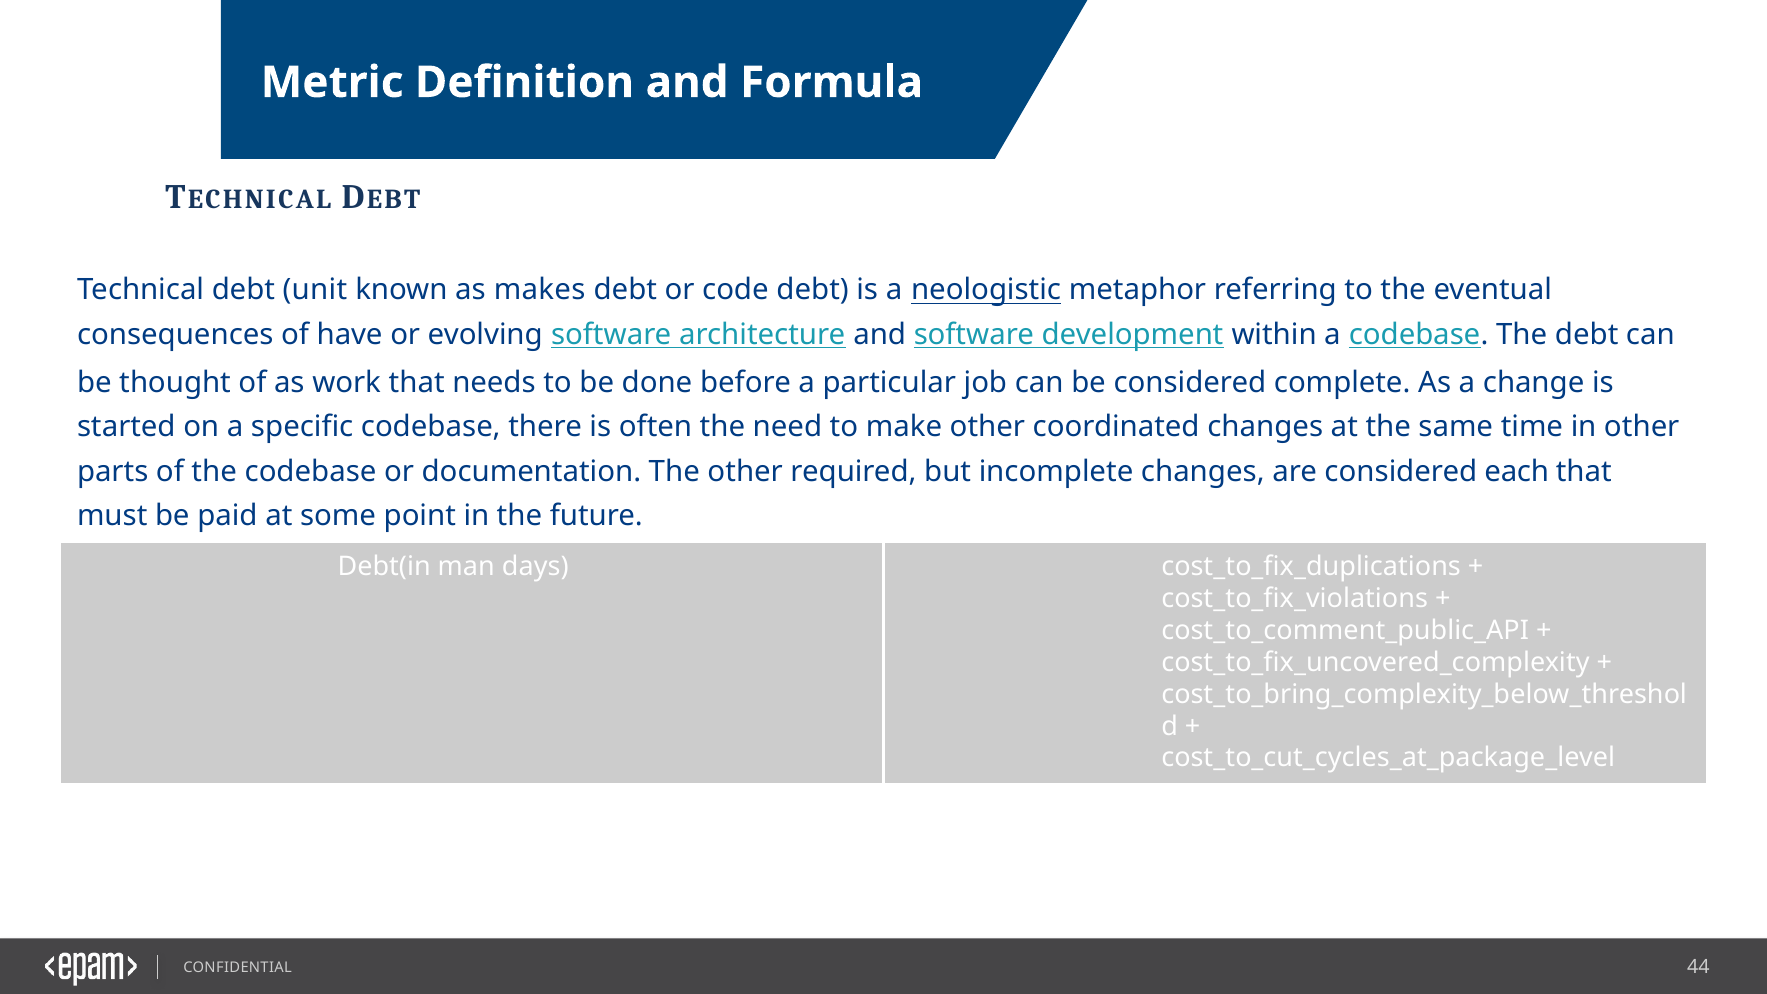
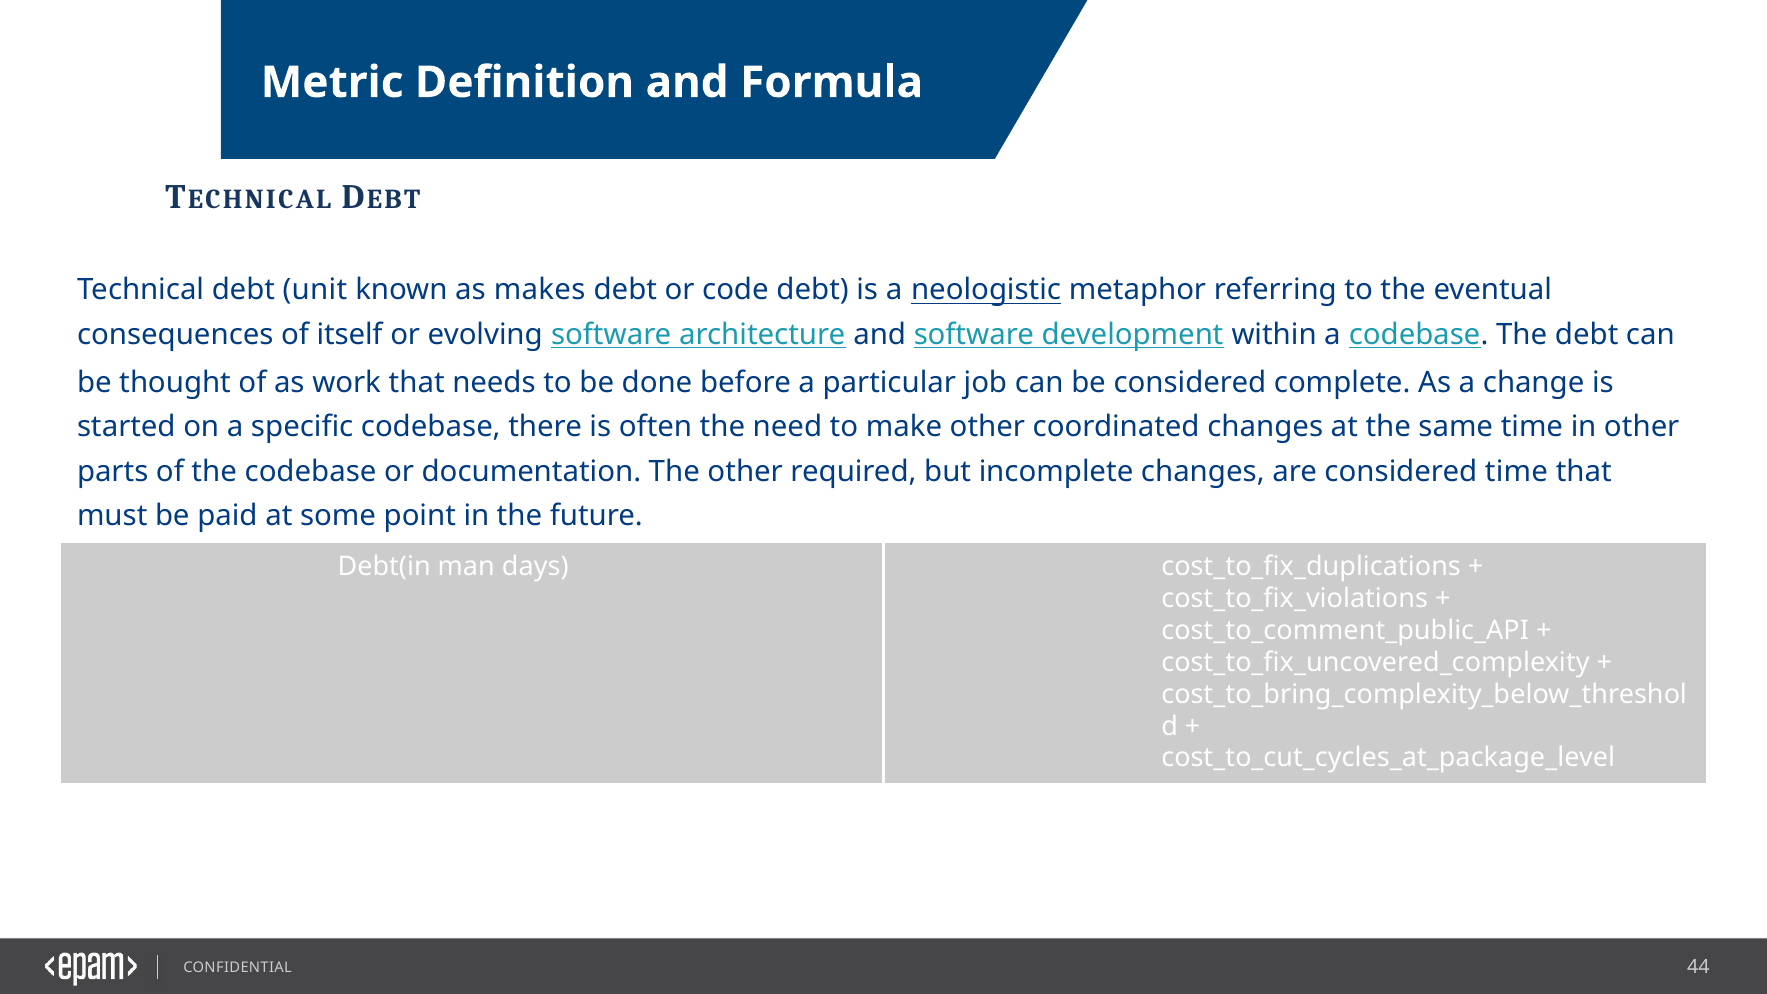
have: have -> itself
considered each: each -> time
